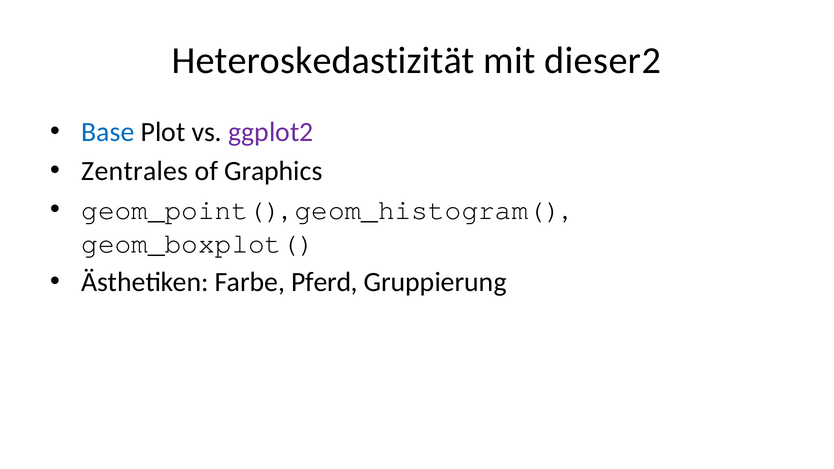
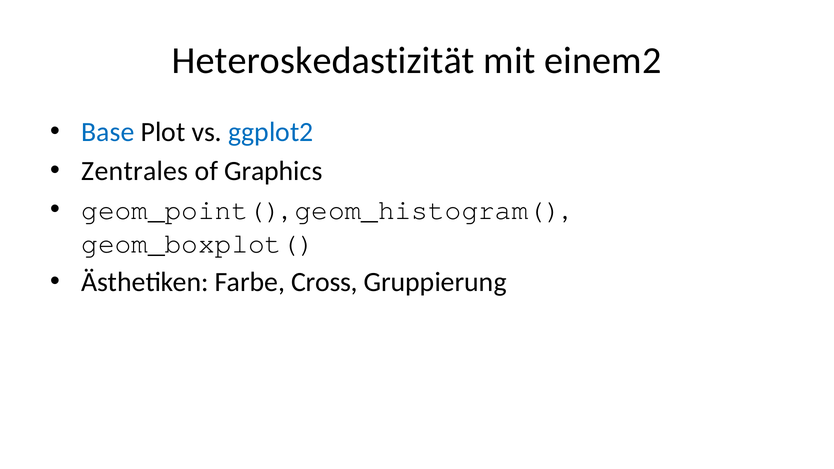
dieser2: dieser2 -> einem2
ggplot2 colour: purple -> blue
Pferd: Pferd -> Cross
